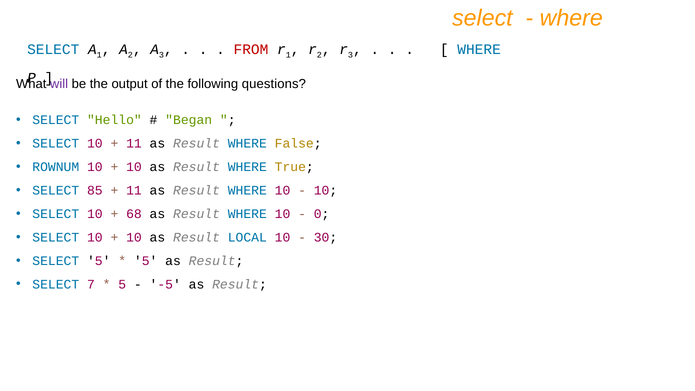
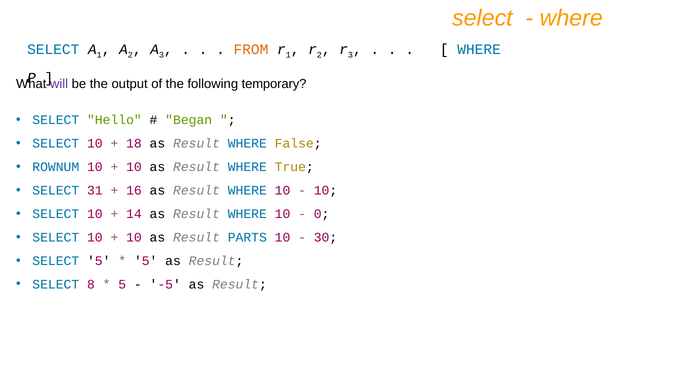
FROM colour: red -> orange
questions: questions -> temporary
11 at (134, 144): 11 -> 18
85: 85 -> 31
11 at (134, 191): 11 -> 16
68: 68 -> 14
LOCAL: LOCAL -> PARTS
7: 7 -> 8
